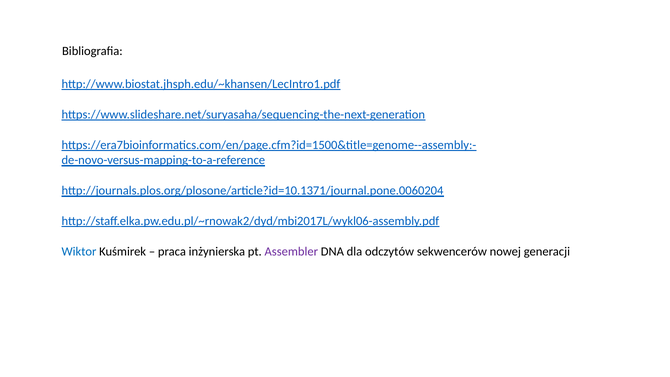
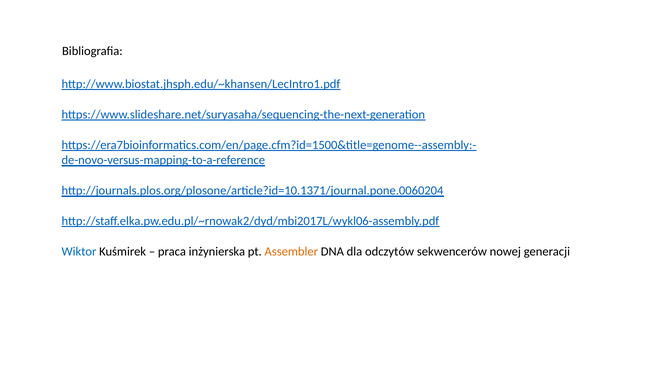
Assembler colour: purple -> orange
